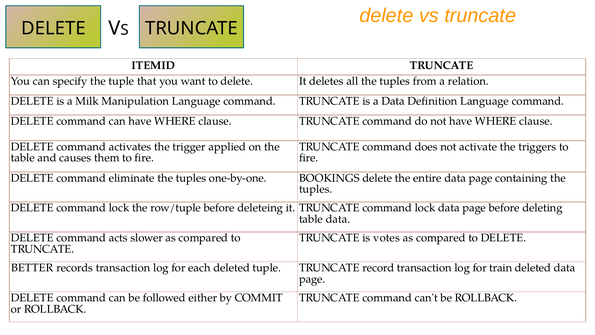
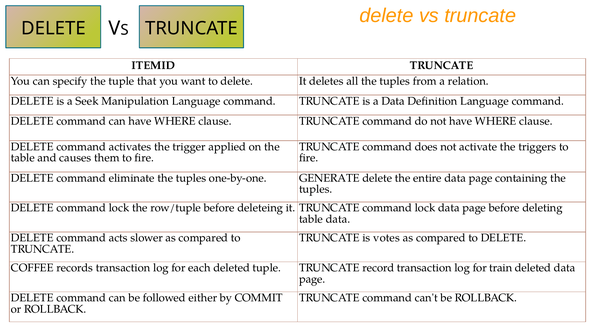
Milk: Milk -> Seek
BOOKINGS: BOOKINGS -> GENERATE
BETTER: BETTER -> COFFEE
